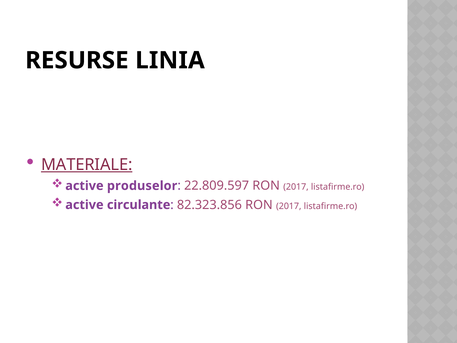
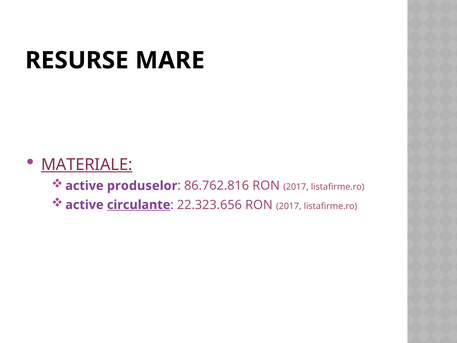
LINIA: LINIA -> MARE
22.809.597: 22.809.597 -> 86.762.816
circulante underline: none -> present
82.323.856: 82.323.856 -> 22.323.656
